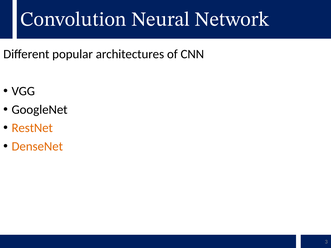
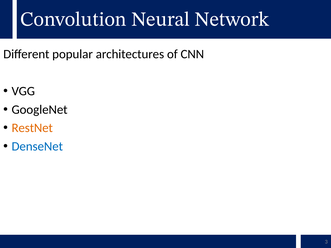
DenseNet colour: orange -> blue
